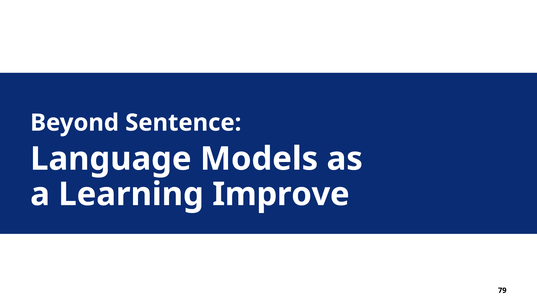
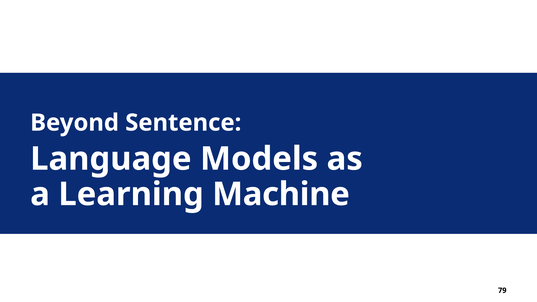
Improve: Improve -> Machine
